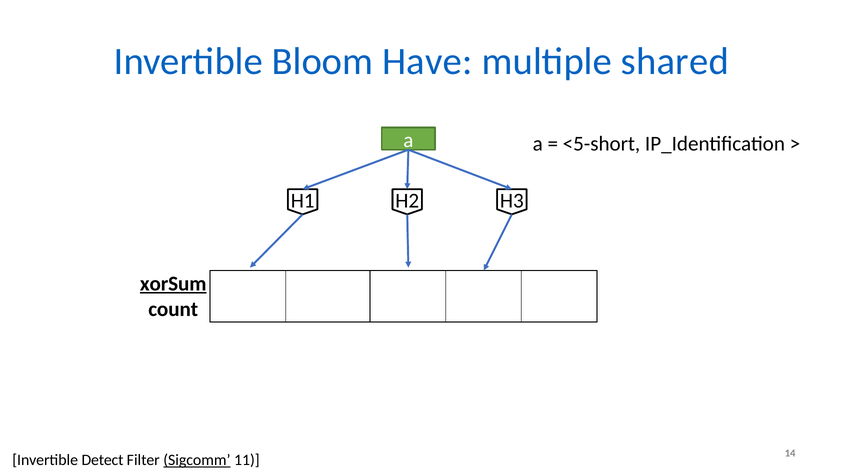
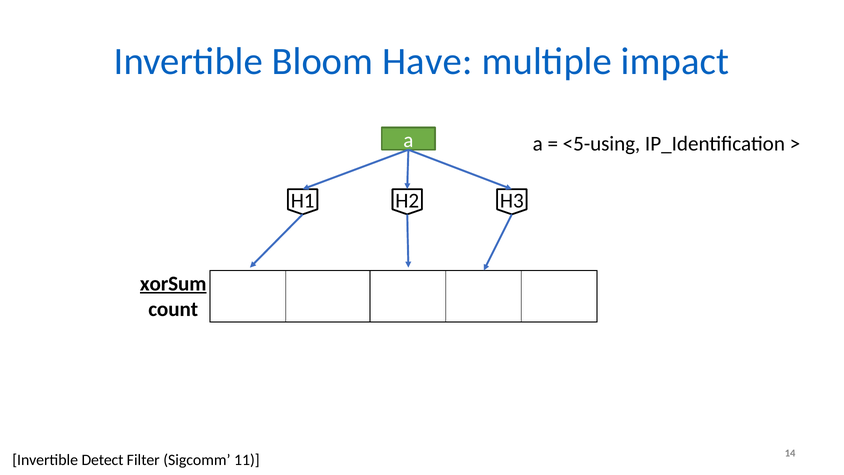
shared: shared -> impact
<5-short: <5-short -> <5-using
Sigcomm underline: present -> none
